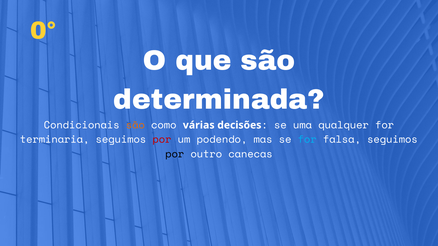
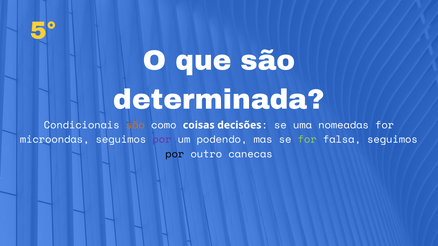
0°: 0° -> 5°
várias: várias -> coisas
qualquer: qualquer -> nomeadas
terminaria: terminaria -> microondas
por at (162, 140) colour: red -> purple
for at (307, 140) colour: light blue -> light green
